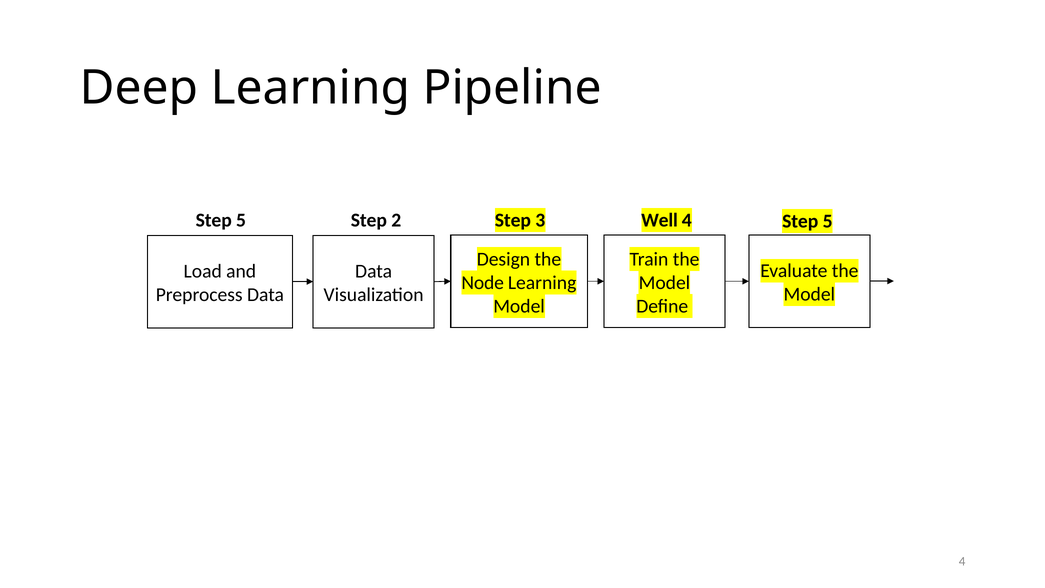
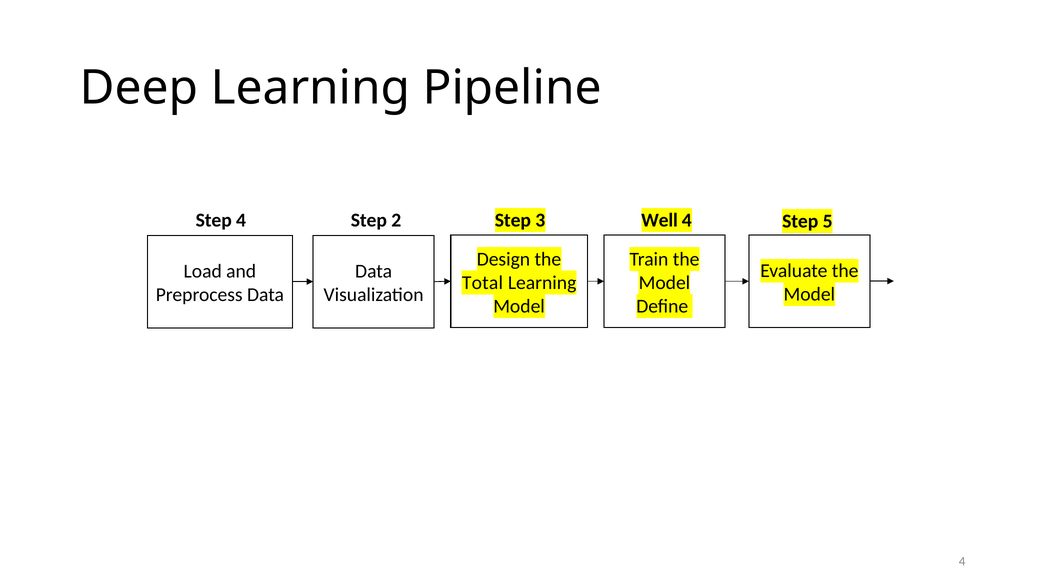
5 at (241, 220): 5 -> 4
Node: Node -> Total
